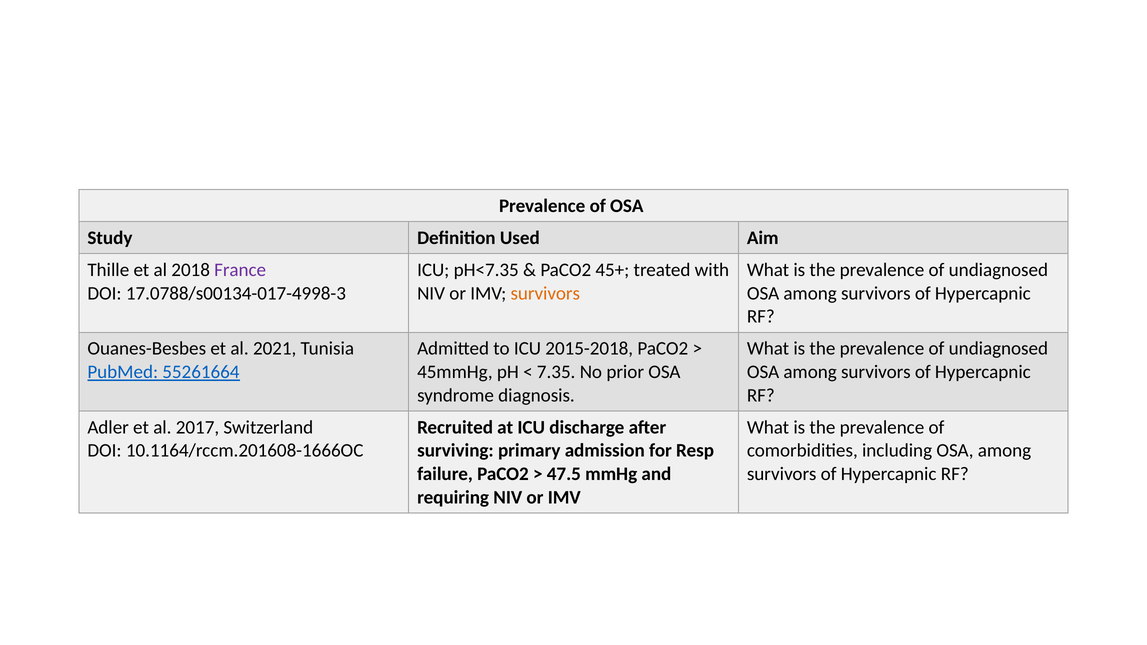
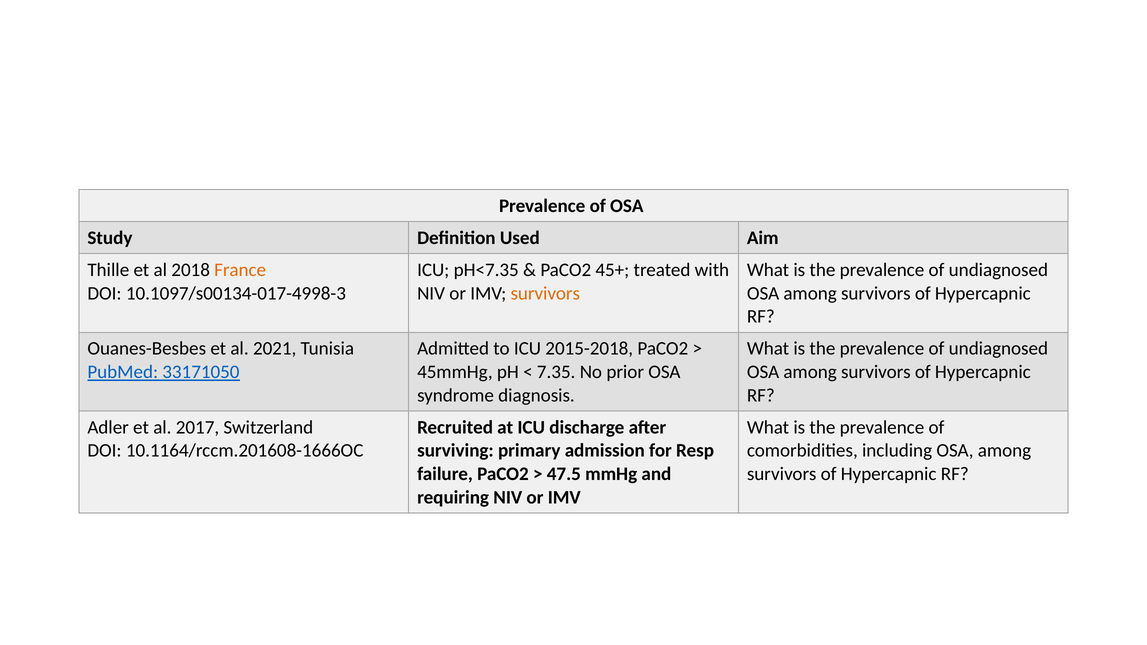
France colour: purple -> orange
17.0788/s00134-017-4998-3: 17.0788/s00134-017-4998-3 -> 10.1097/s00134-017-4998-3
55261664: 55261664 -> 33171050
